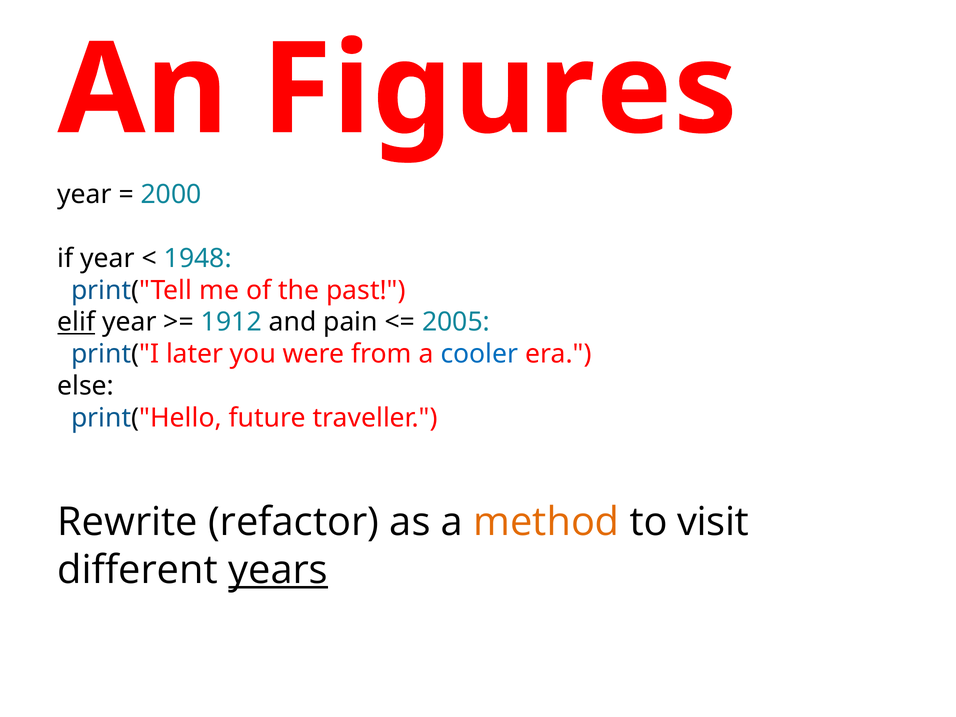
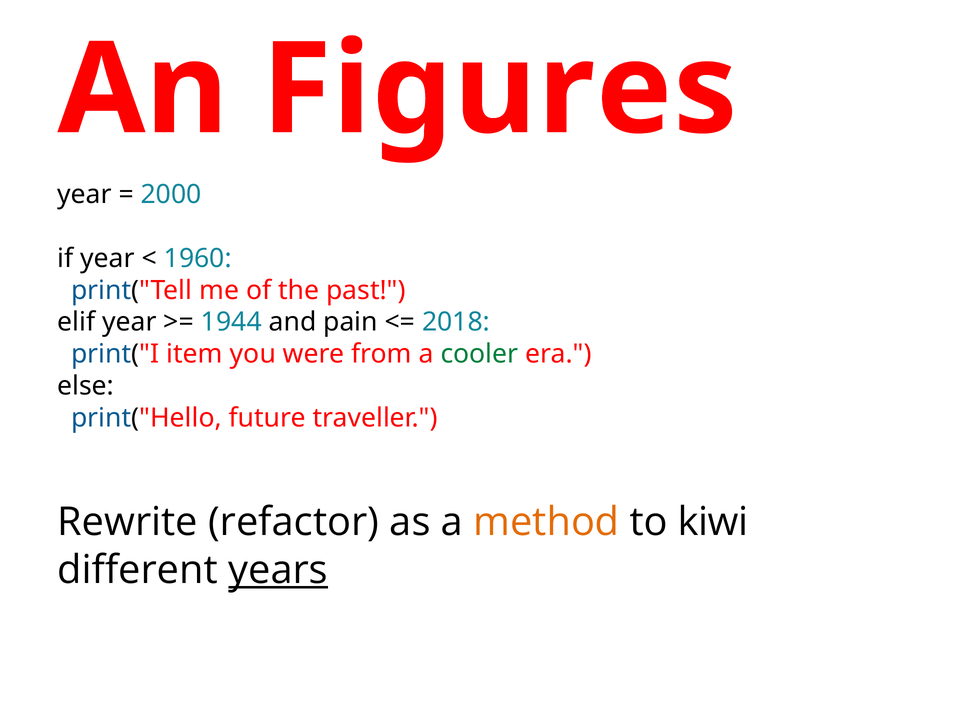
1948: 1948 -> 1960
elif underline: present -> none
1912: 1912 -> 1944
2005: 2005 -> 2018
later: later -> item
cooler colour: blue -> green
visit: visit -> kiwi
